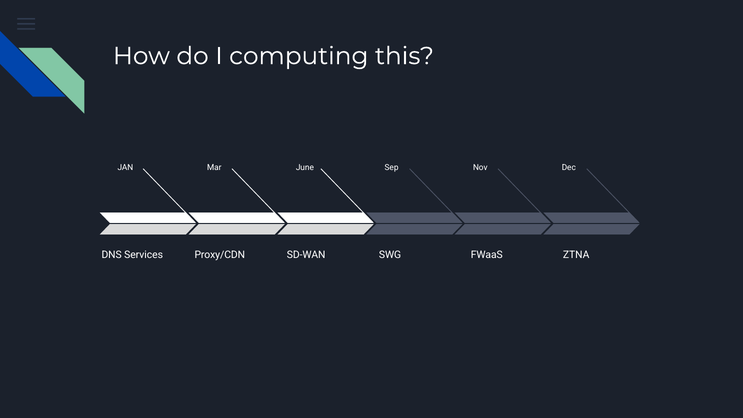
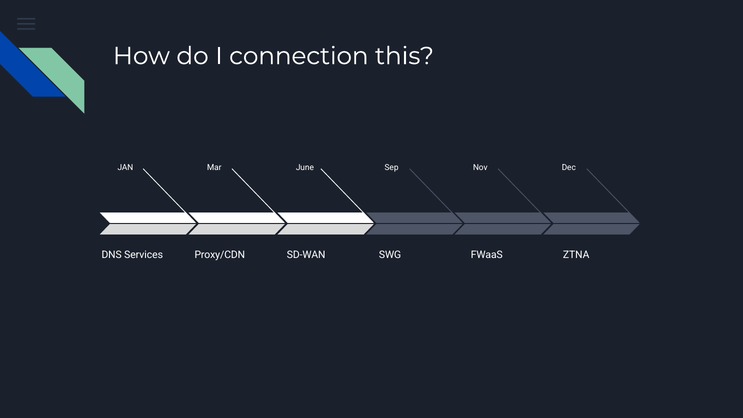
computing: computing -> connection
